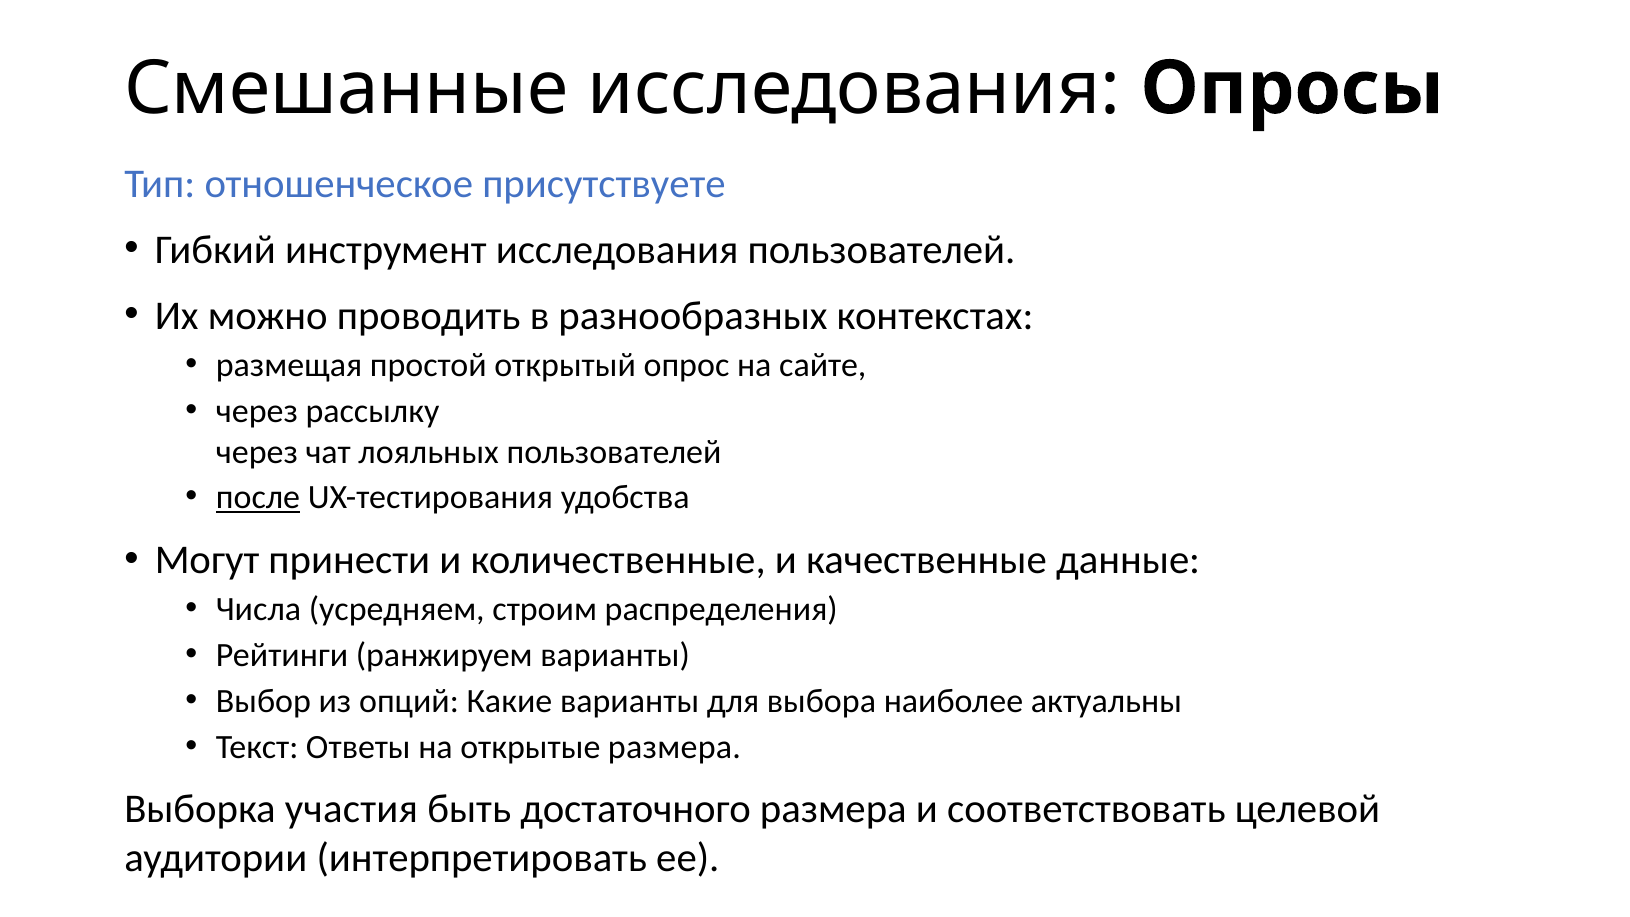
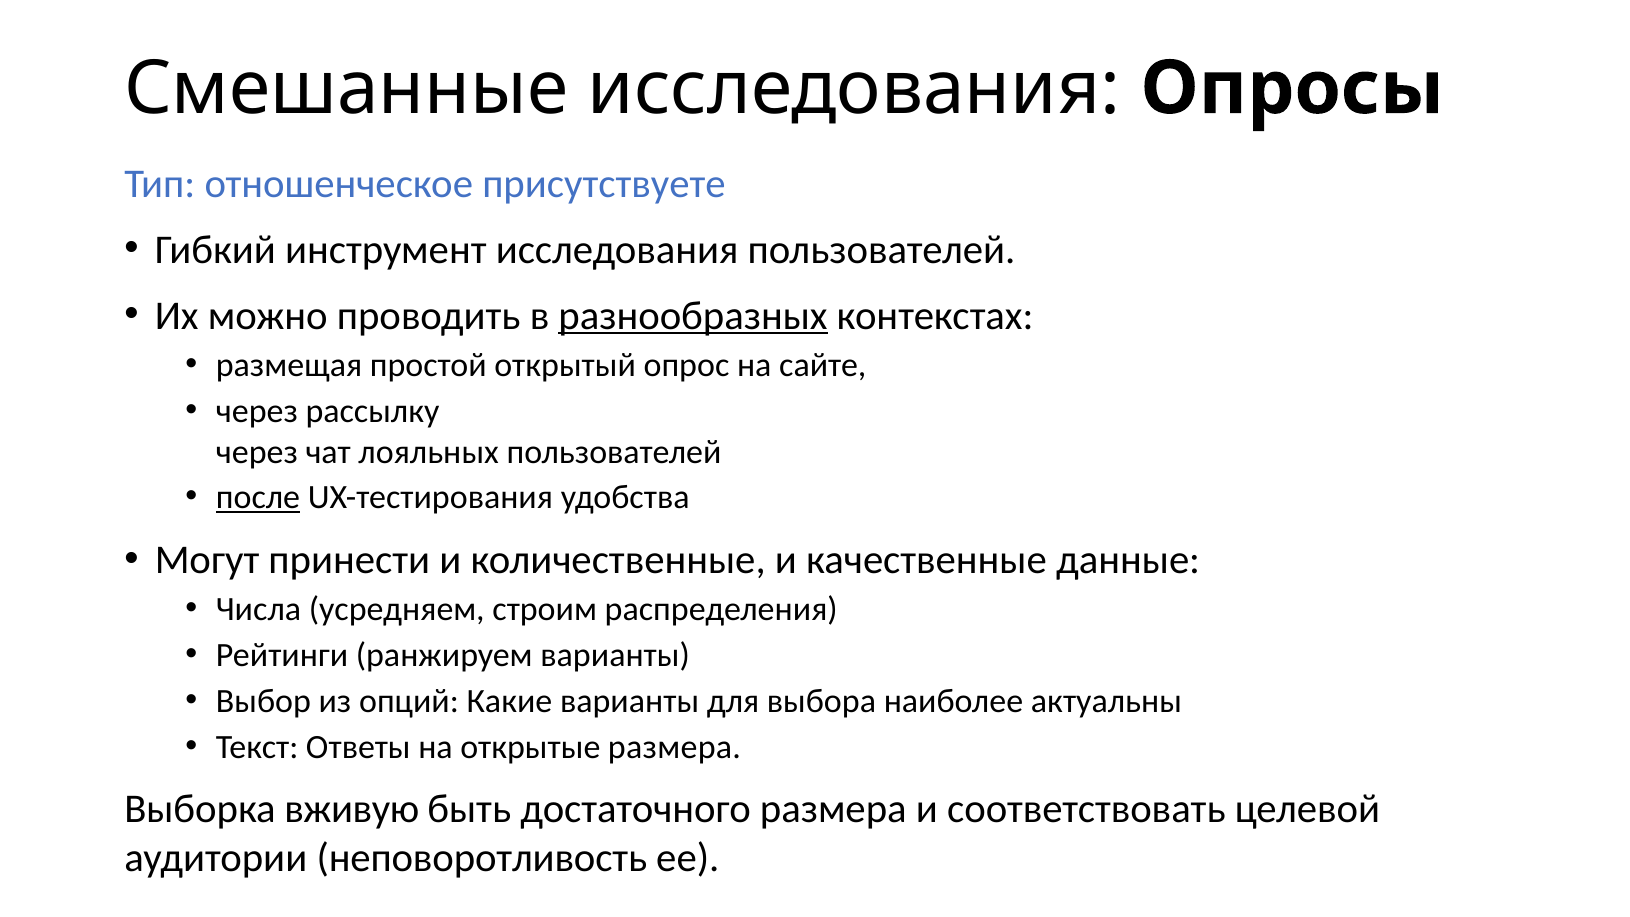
разнообразных underline: none -> present
участия: участия -> вживую
интерпретировать: интерпретировать -> неповоротливость
